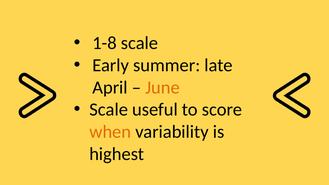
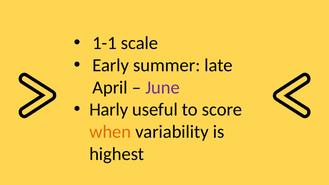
1-8: 1-8 -> 1-1
June colour: orange -> purple
Scale at (109, 110): Scale -> Harly
